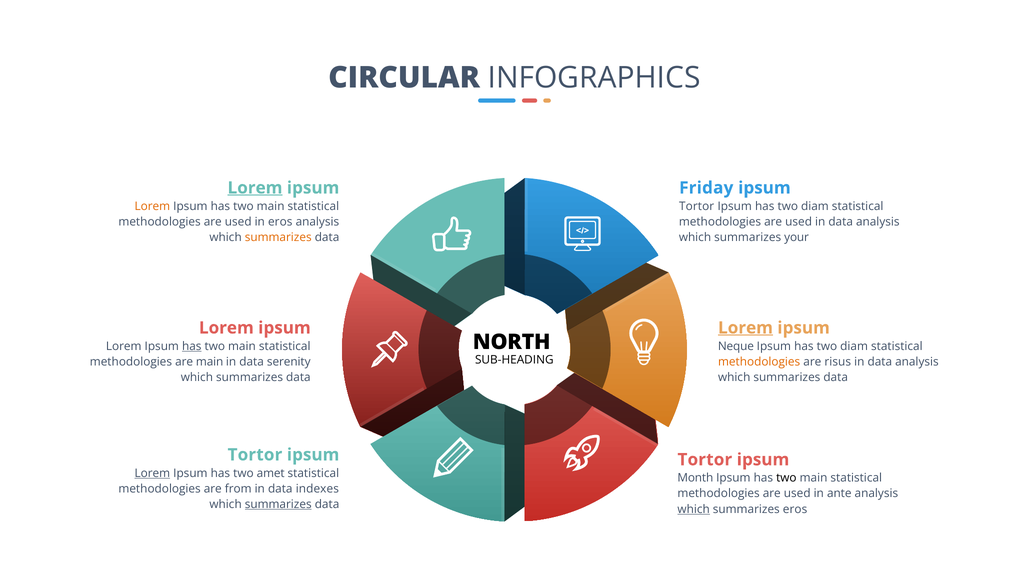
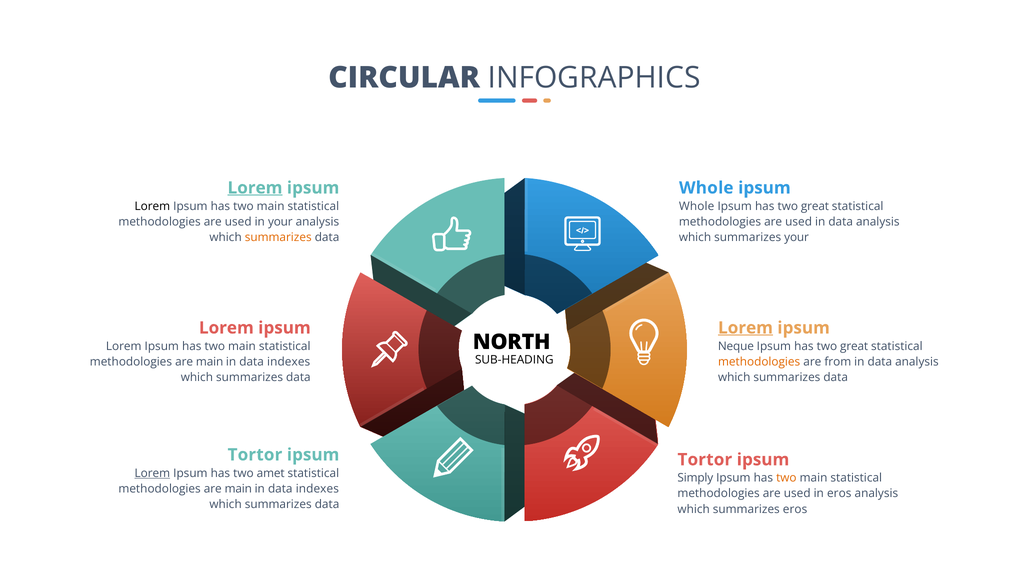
Friday at (706, 188): Friday -> Whole
Lorem at (152, 206) colour: orange -> black
Tortor at (697, 206): Tortor -> Whole
diam at (815, 206): diam -> great
in eros: eros -> your
has at (192, 346) underline: present -> none
diam at (854, 346): diam -> great
serenity at (289, 362): serenity -> indexes
risus: risus -> from
Month: Month -> Simply
two at (786, 478) colour: black -> orange
from at (238, 489): from -> main
in ante: ante -> eros
summarizes at (278, 504) underline: present -> none
which at (694, 509) underline: present -> none
